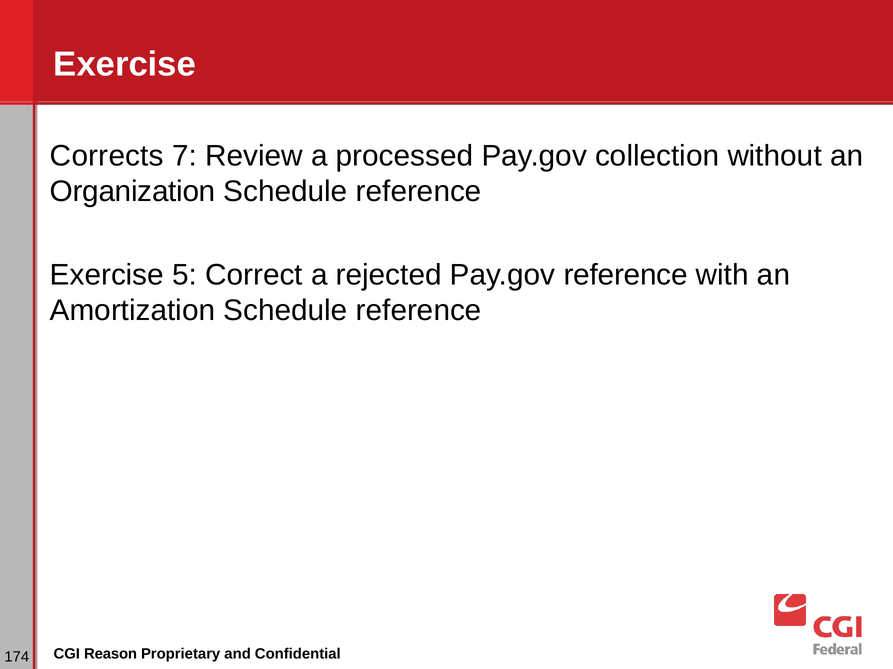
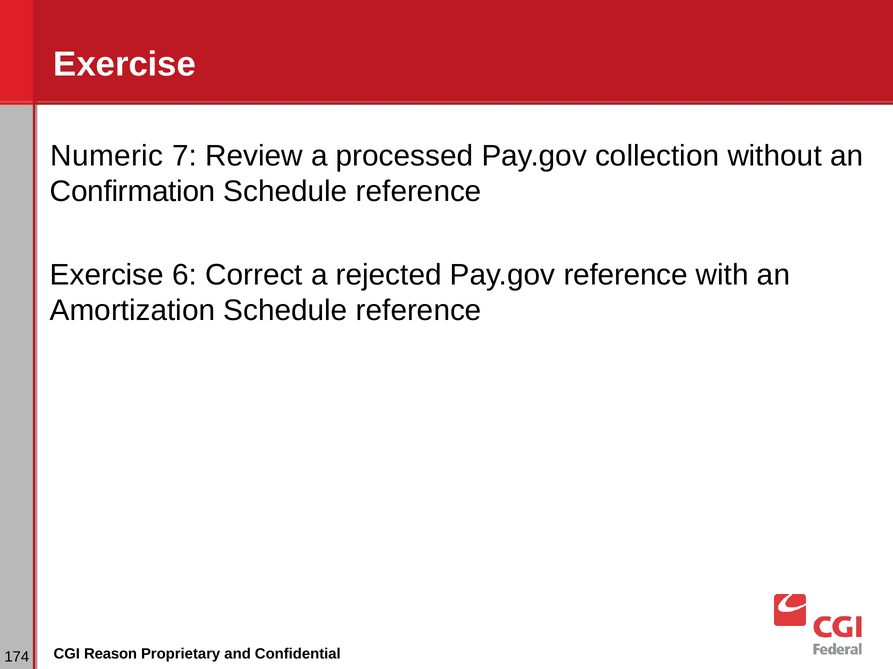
Corrects: Corrects -> Numeric
Organization: Organization -> Confirmation
5: 5 -> 6
